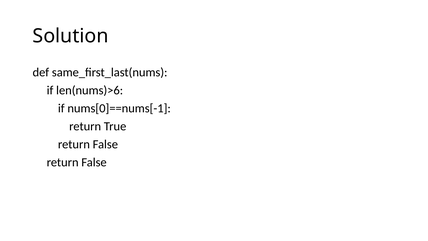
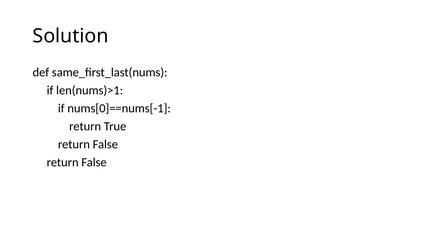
len(nums)>6: len(nums)>6 -> len(nums)>1
